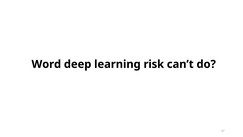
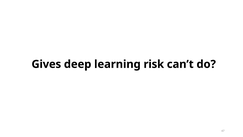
Word: Word -> Gives
